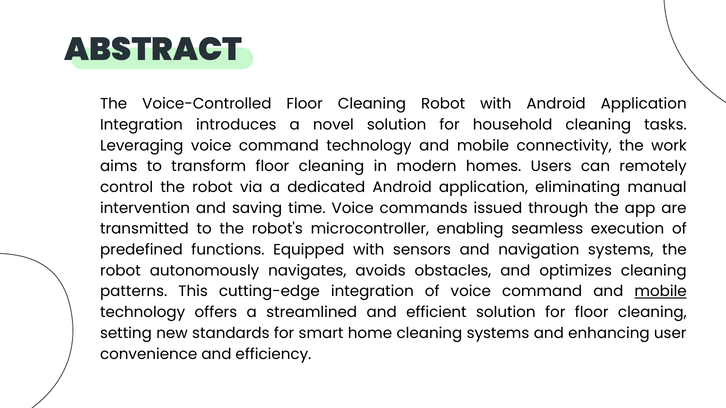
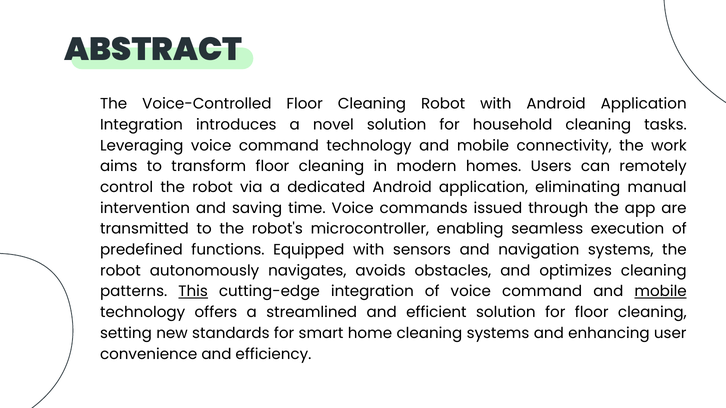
This underline: none -> present
